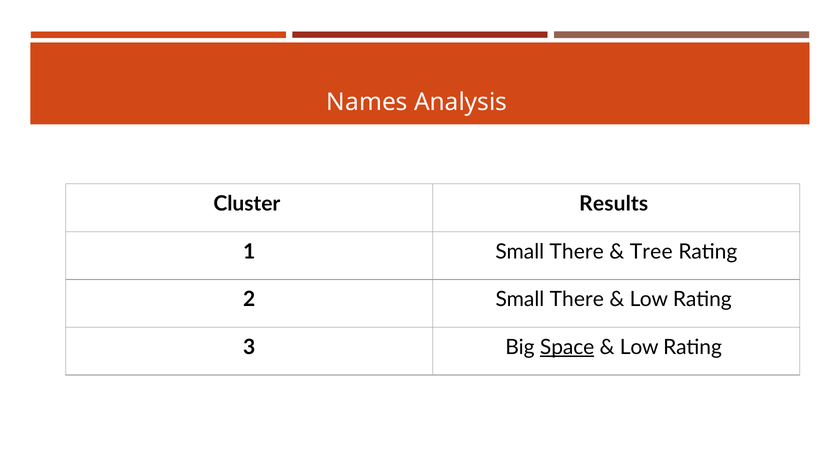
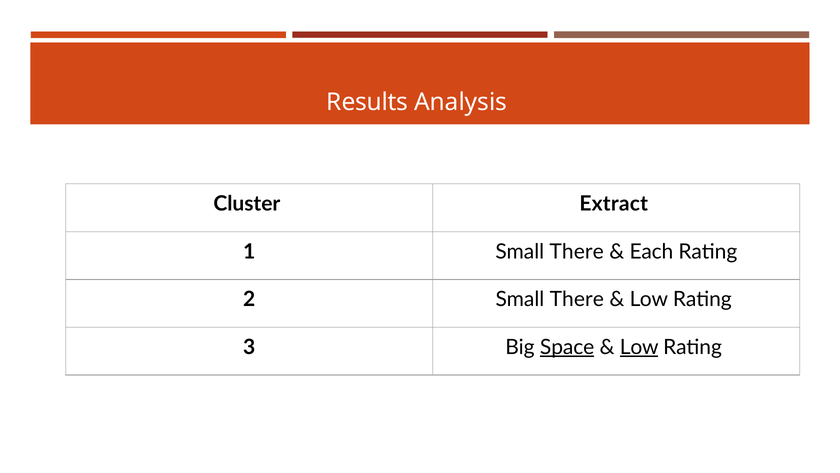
Names: Names -> Results
Results: Results -> Extract
Tree: Tree -> Each
Low at (639, 347) underline: none -> present
